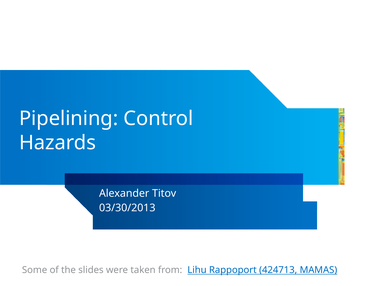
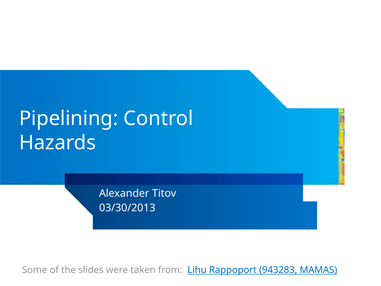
424713: 424713 -> 943283
